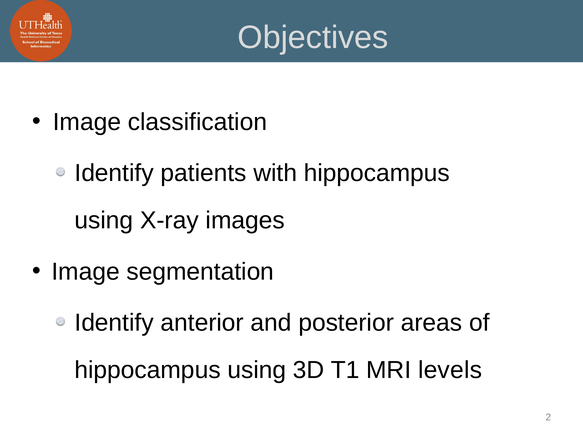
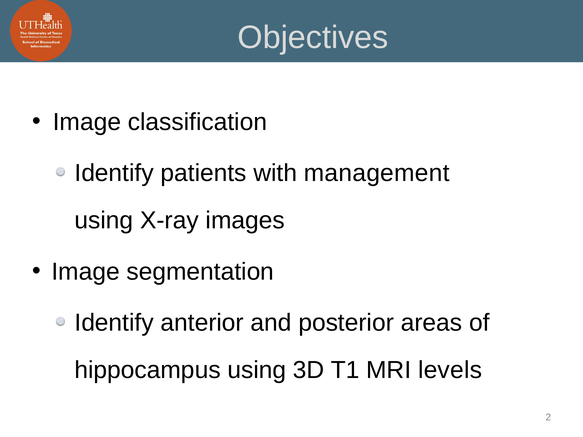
with hippocampus: hippocampus -> management
